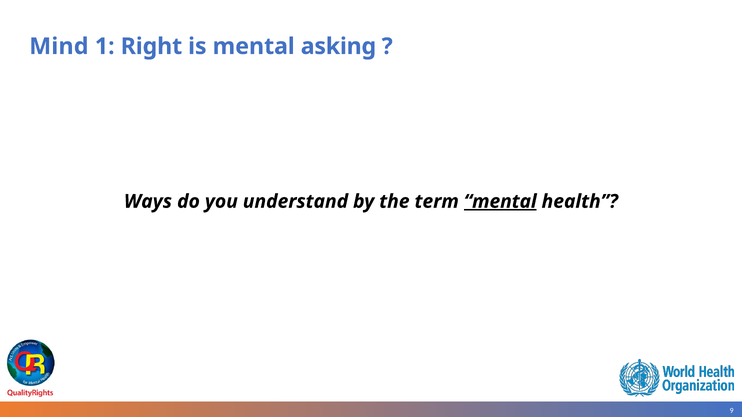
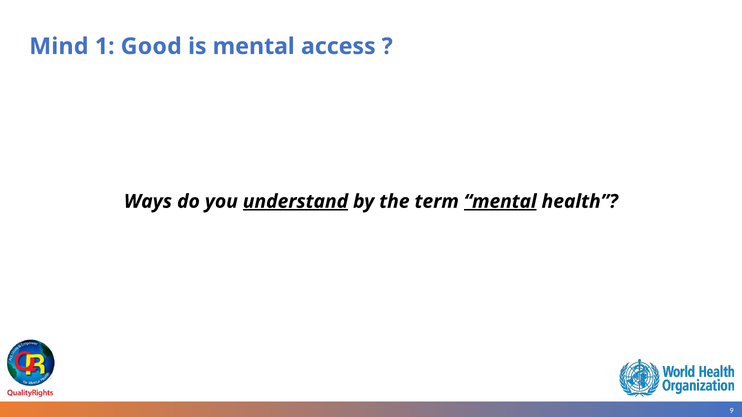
Right: Right -> Good
asking: asking -> access
understand underline: none -> present
